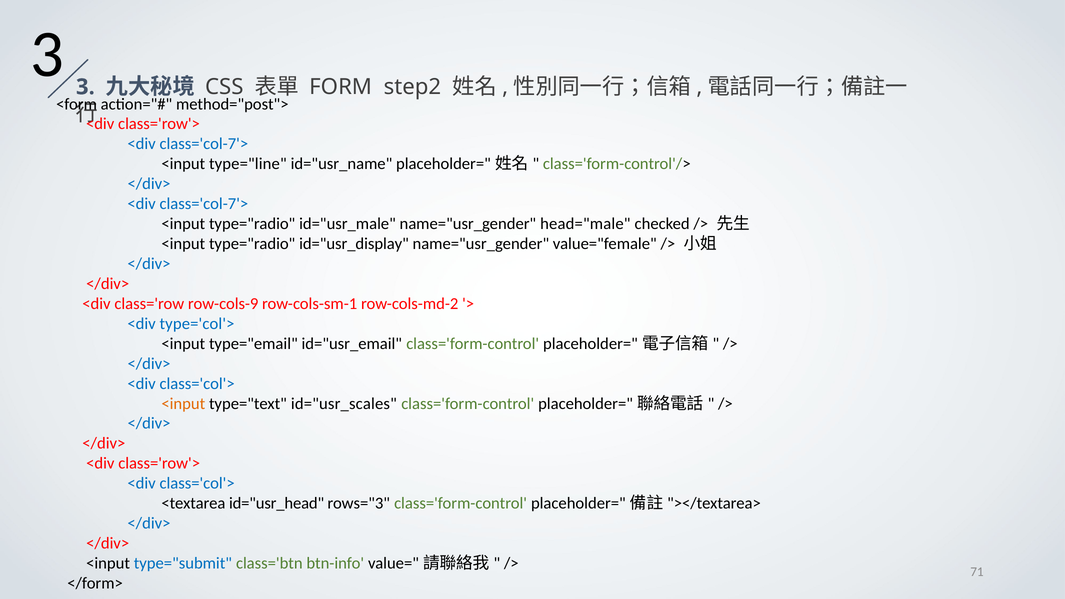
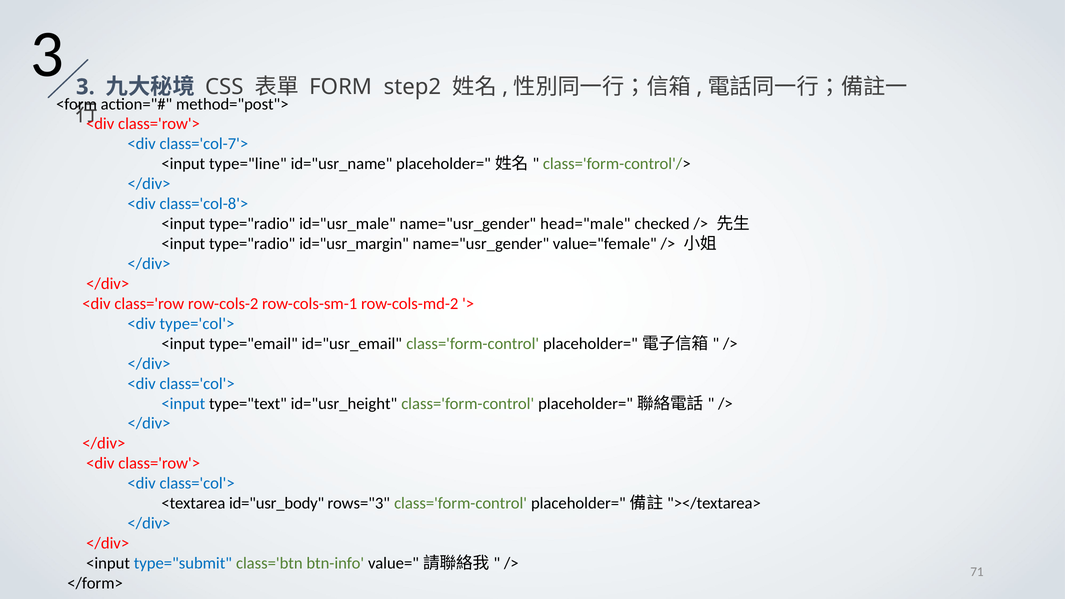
class='col-7'> at (204, 204): class='col-7'> -> class='col-8'>
id="usr_display: id="usr_display -> id="usr_margin
row-cols-9: row-cols-9 -> row-cols-2
<input at (183, 404) colour: orange -> blue
id="usr_scales: id="usr_scales -> id="usr_height
id="usr_head: id="usr_head -> id="usr_body
